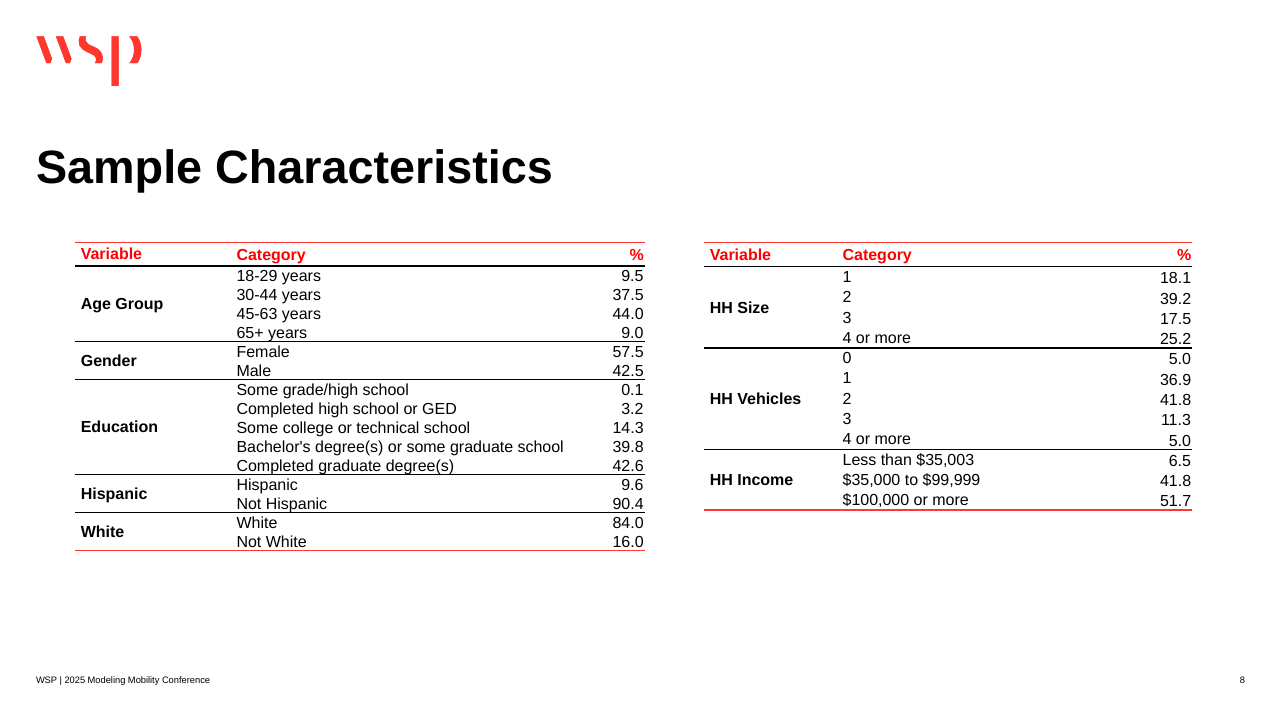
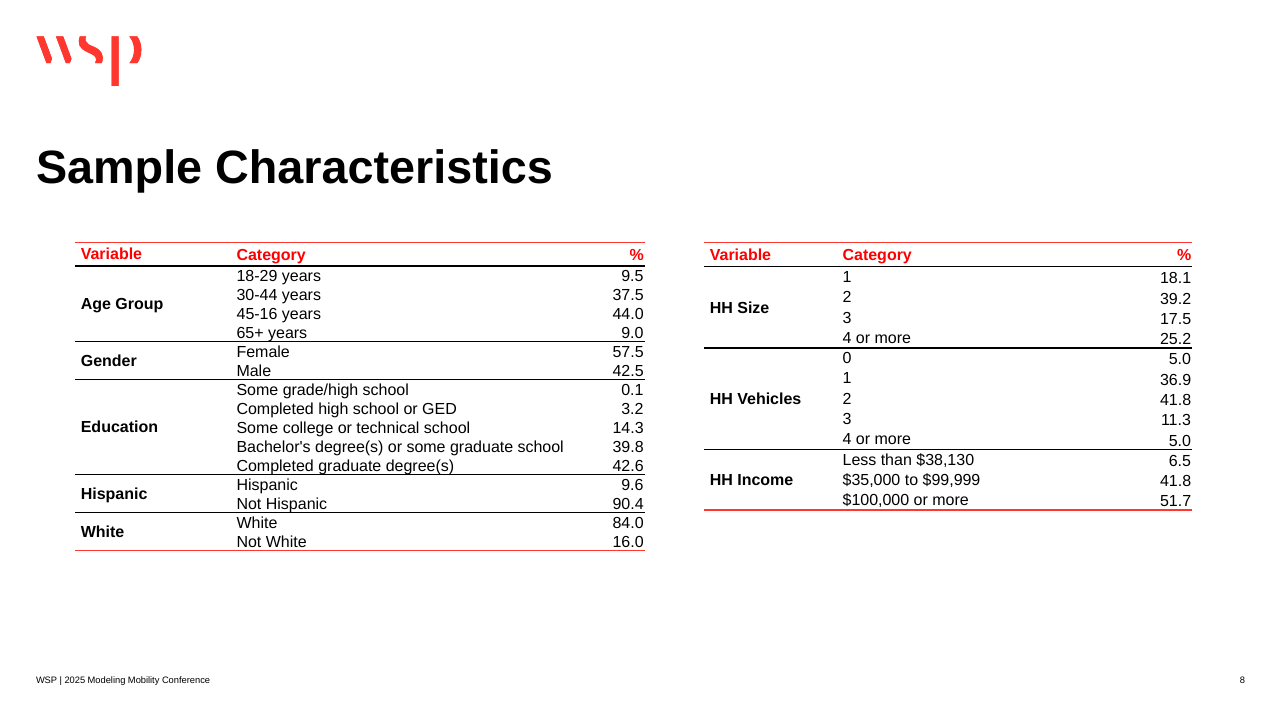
45-63: 45-63 -> 45-16
$35,003: $35,003 -> $38,130
